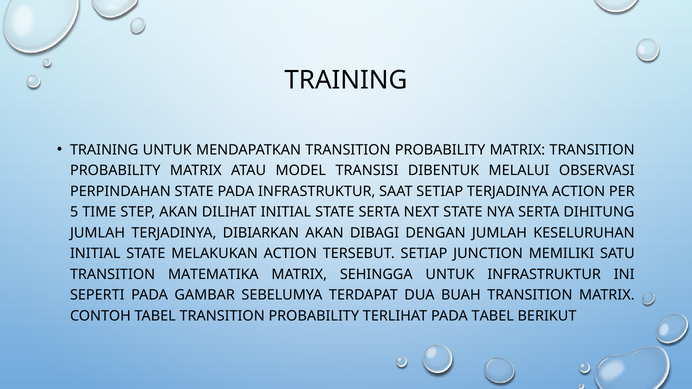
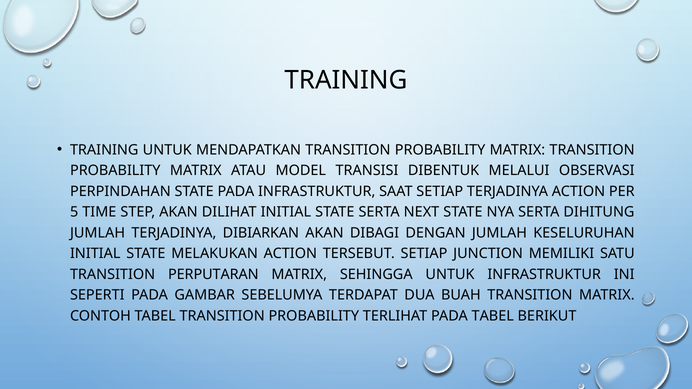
MATEMATIKA: MATEMATIKA -> PERPUTARAN
